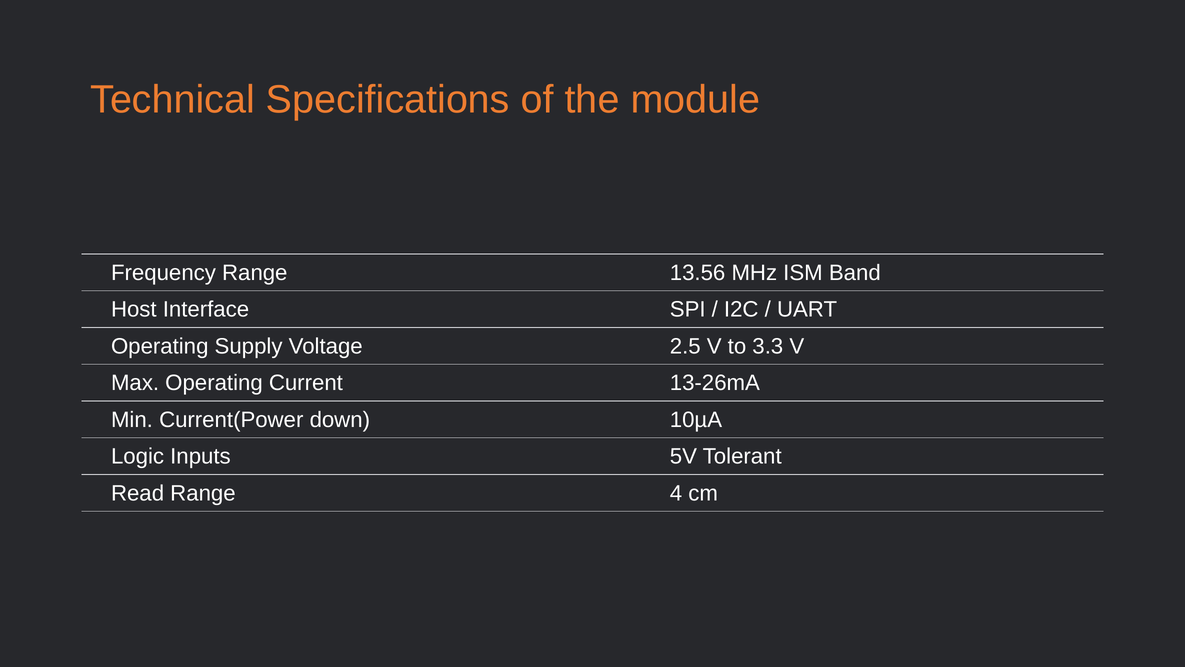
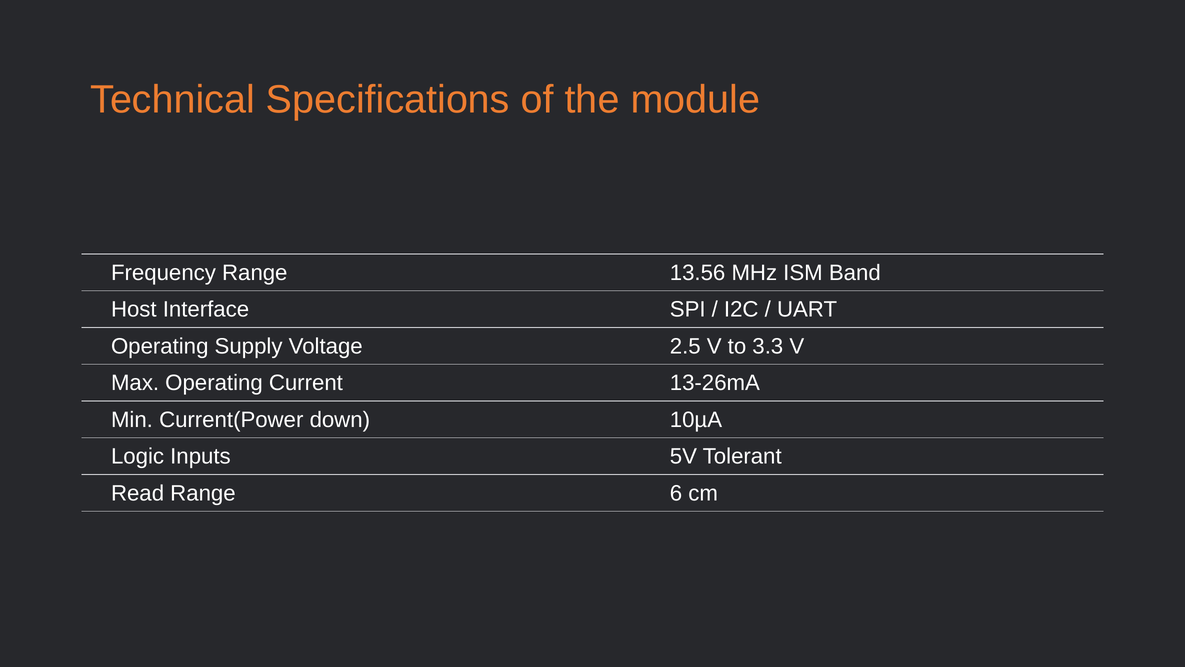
4: 4 -> 6
